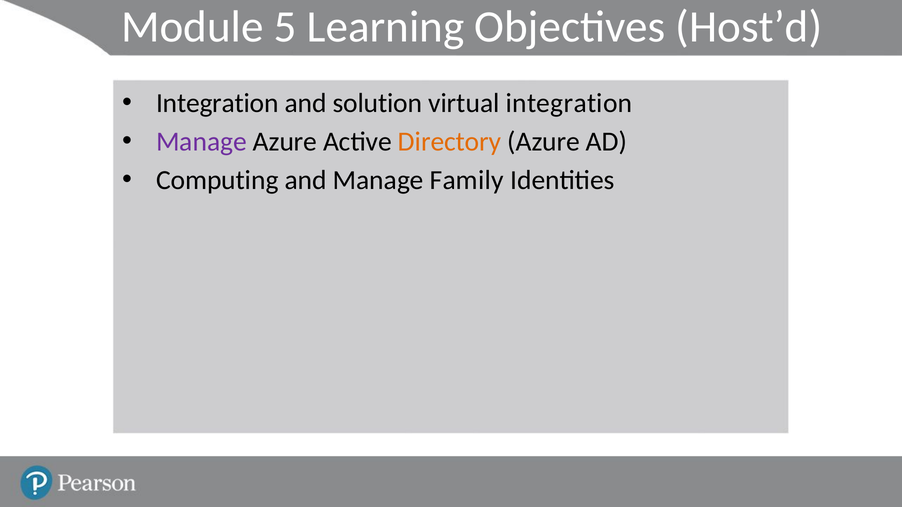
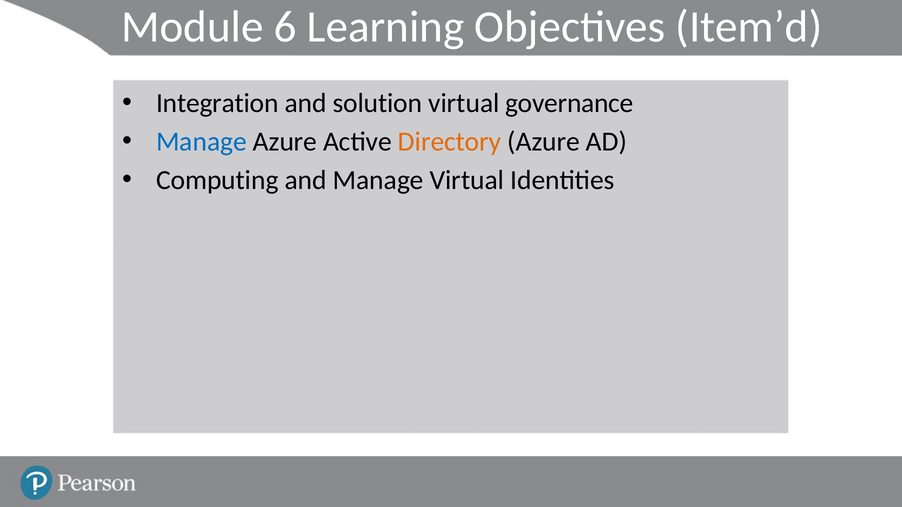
5: 5 -> 6
Host’d: Host’d -> Item’d
virtual integration: integration -> governance
Manage at (201, 142) colour: purple -> blue
Manage Family: Family -> Virtual
